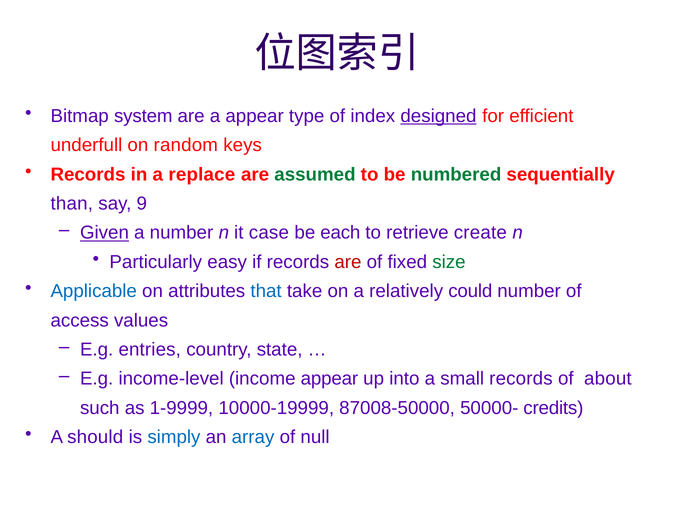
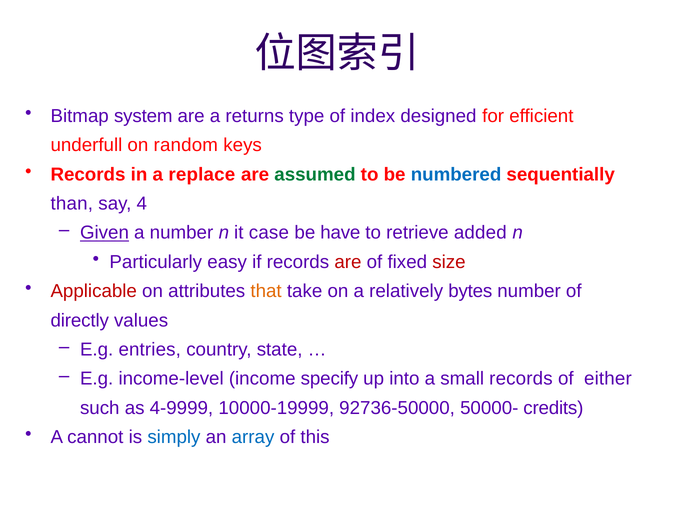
a appear: appear -> returns
designed underline: present -> none
numbered colour: green -> blue
9: 9 -> 4
each: each -> have
create: create -> added
size colour: green -> red
Applicable colour: blue -> red
that colour: blue -> orange
could: could -> bytes
access: access -> directly
income appear: appear -> specify
about: about -> either
1-9999: 1-9999 -> 4-9999
87008-50000: 87008-50000 -> 92736-50000
should: should -> cannot
null: null -> this
